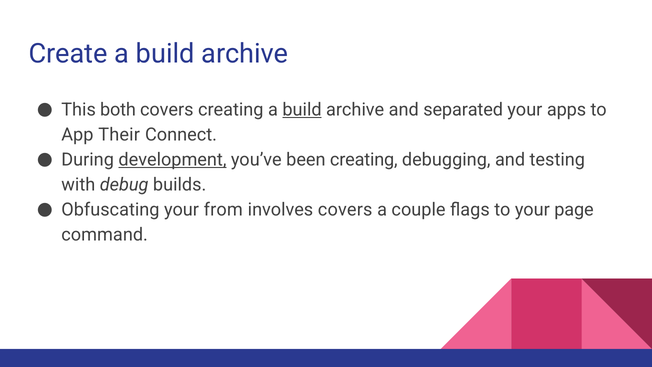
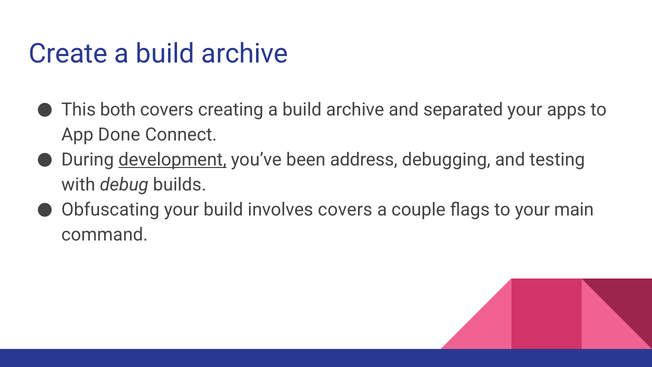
build at (302, 110) underline: present -> none
Their: Their -> Done
been creating: creating -> address
your from: from -> build
page: page -> main
